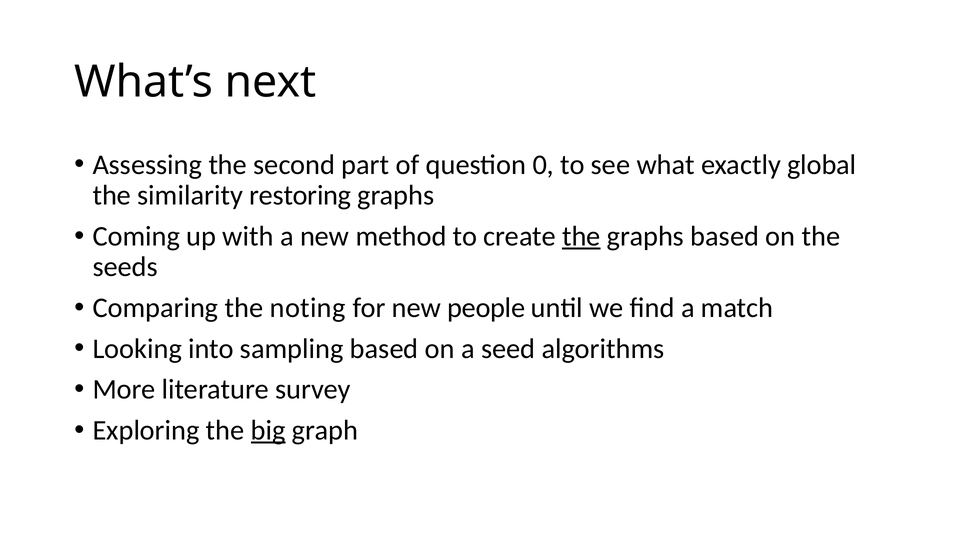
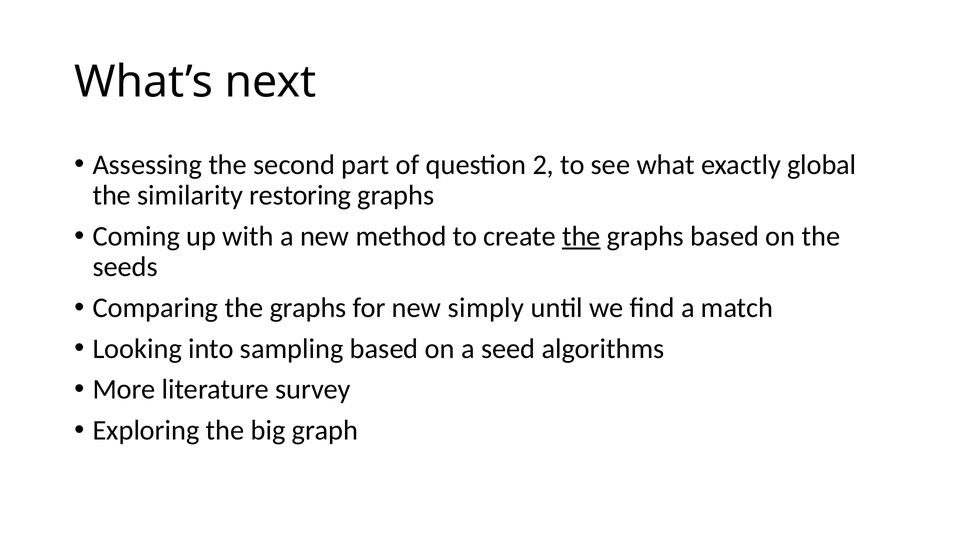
0: 0 -> 2
Comparing the noting: noting -> graphs
people: people -> simply
big underline: present -> none
